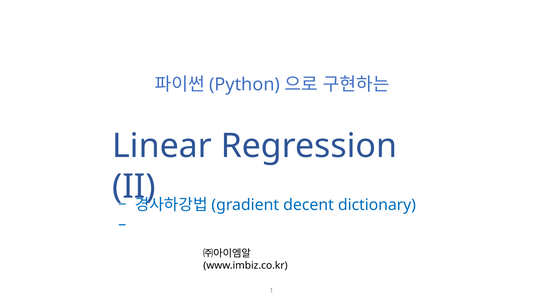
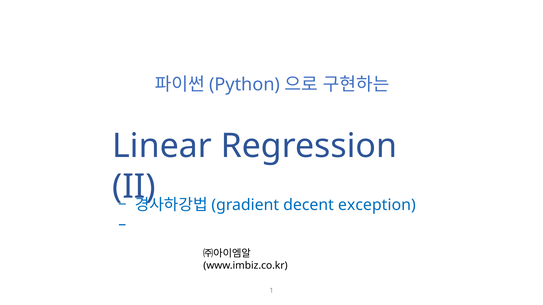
dictionary: dictionary -> exception
